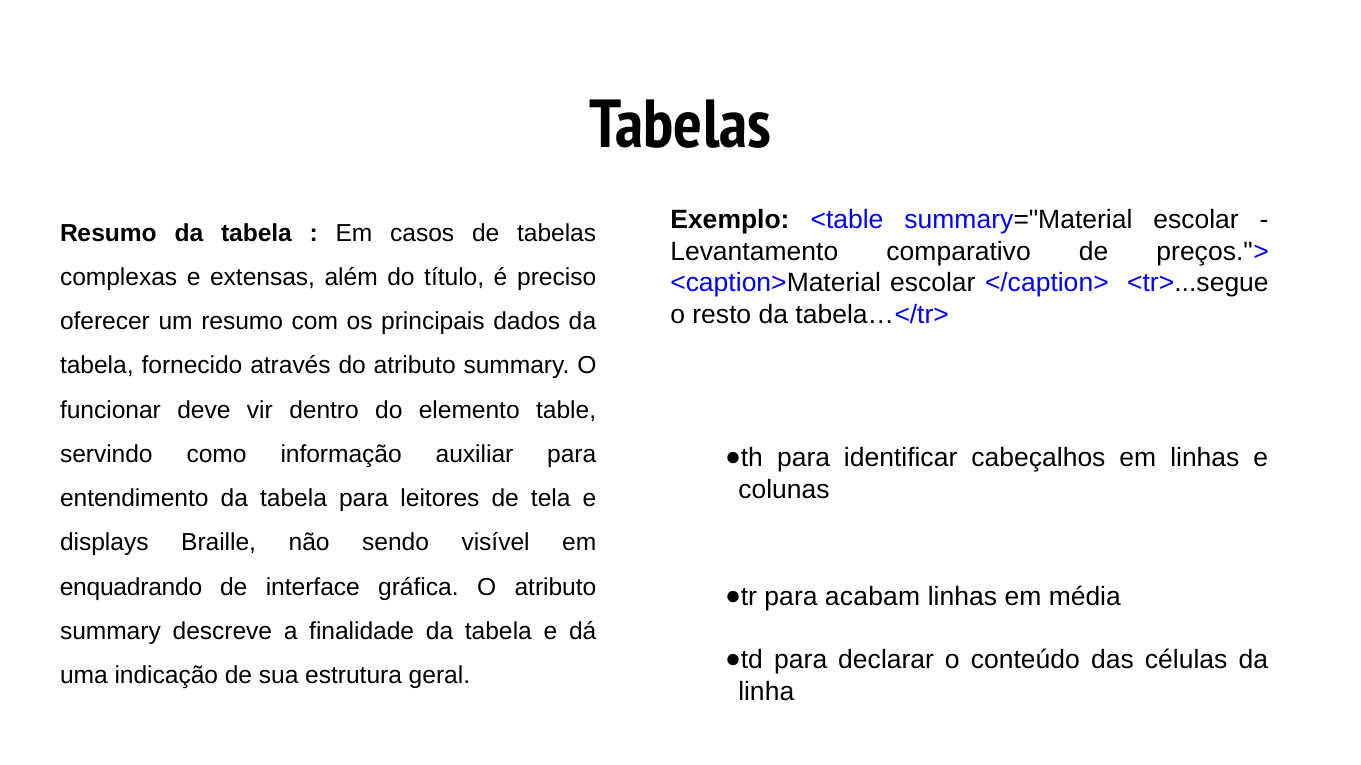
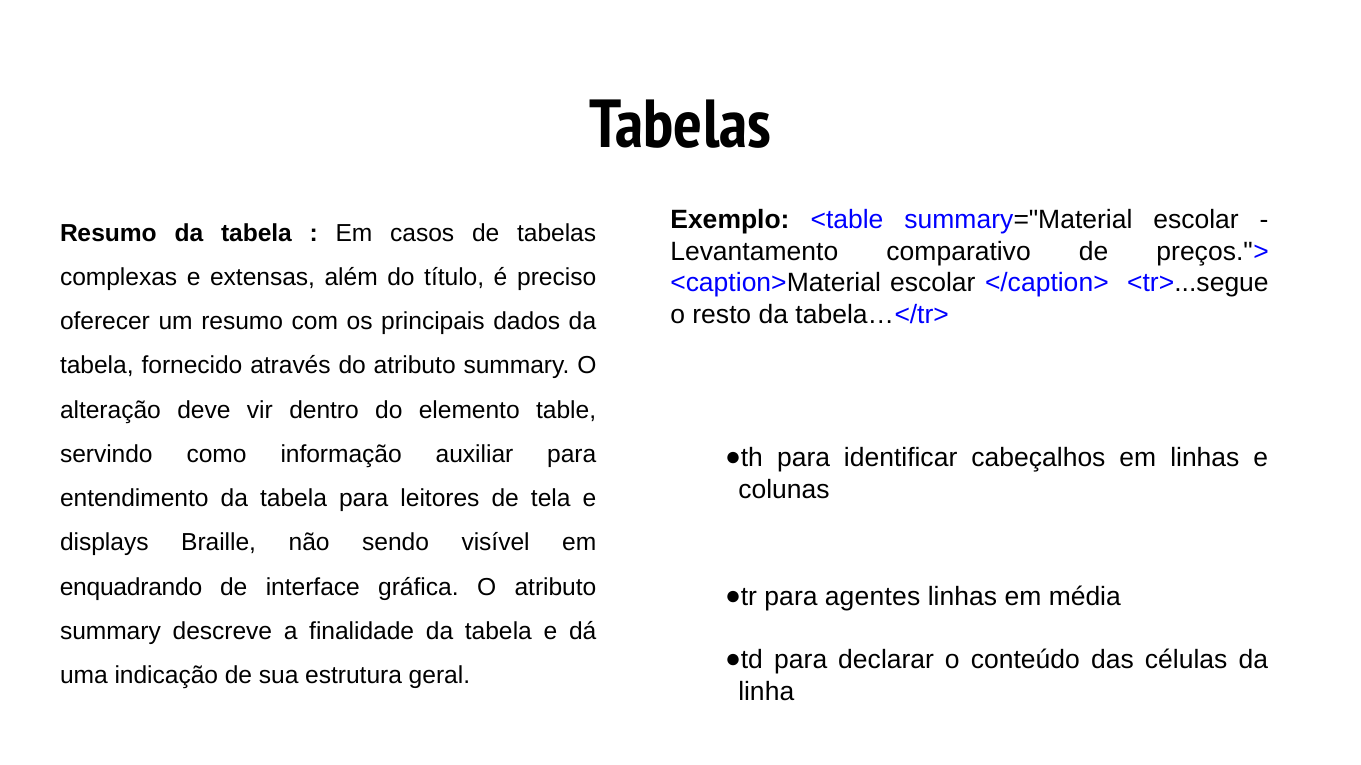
funcionar: funcionar -> alteração
acabam: acabam -> agentes
